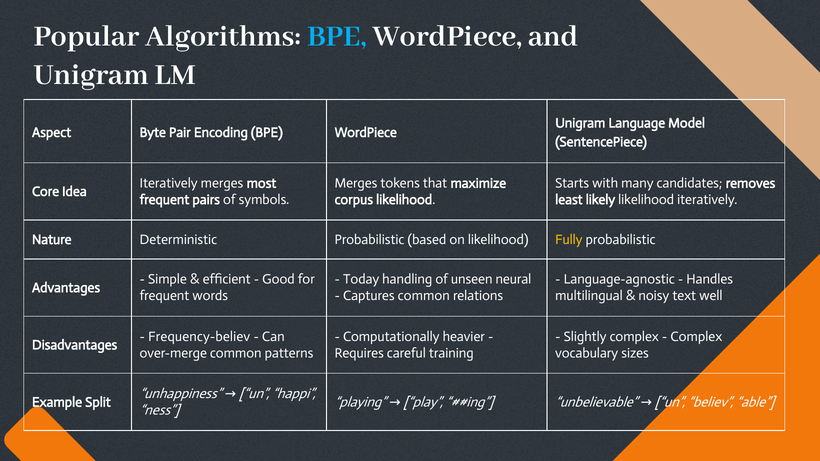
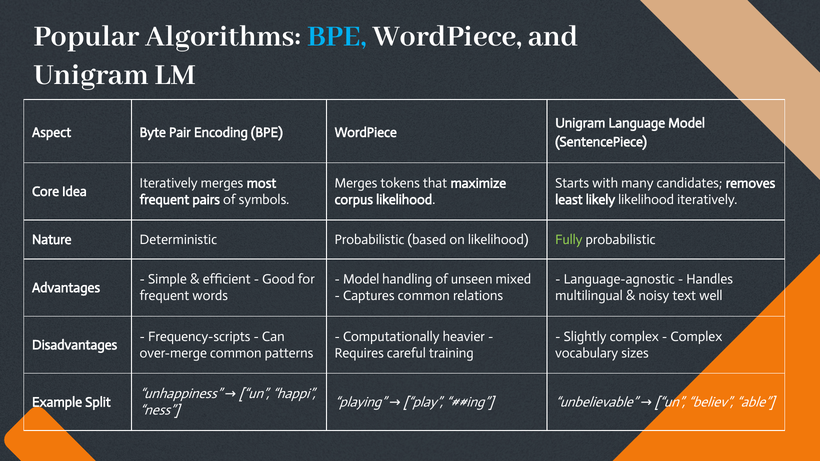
Fully colour: yellow -> light green
Today at (361, 280): Today -> Model
neural: neural -> mixed
Frequency-believ: Frequency-believ -> Frequency-scripts
